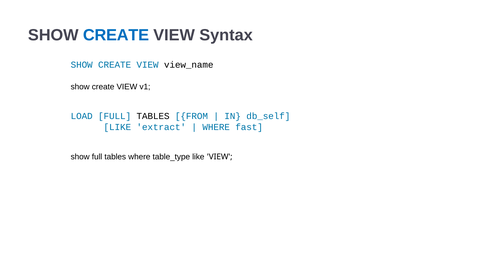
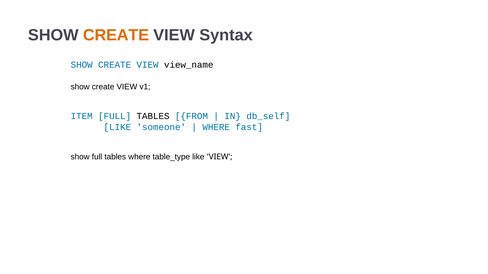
CREATE at (116, 35) colour: blue -> orange
LOAD: LOAD -> ITEM
extract: extract -> someone
